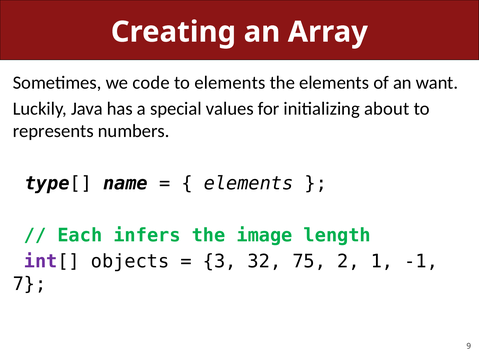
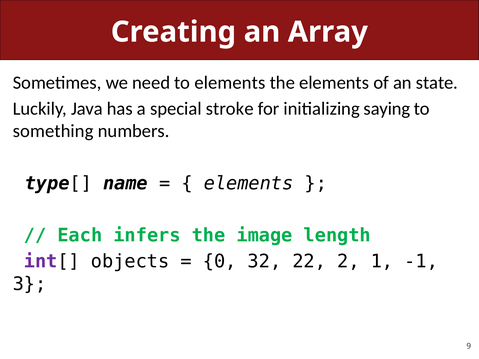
code: code -> need
want: want -> state
values: values -> stroke
about: about -> saying
represents: represents -> something
3: 3 -> 0
75: 75 -> 22
7: 7 -> 3
